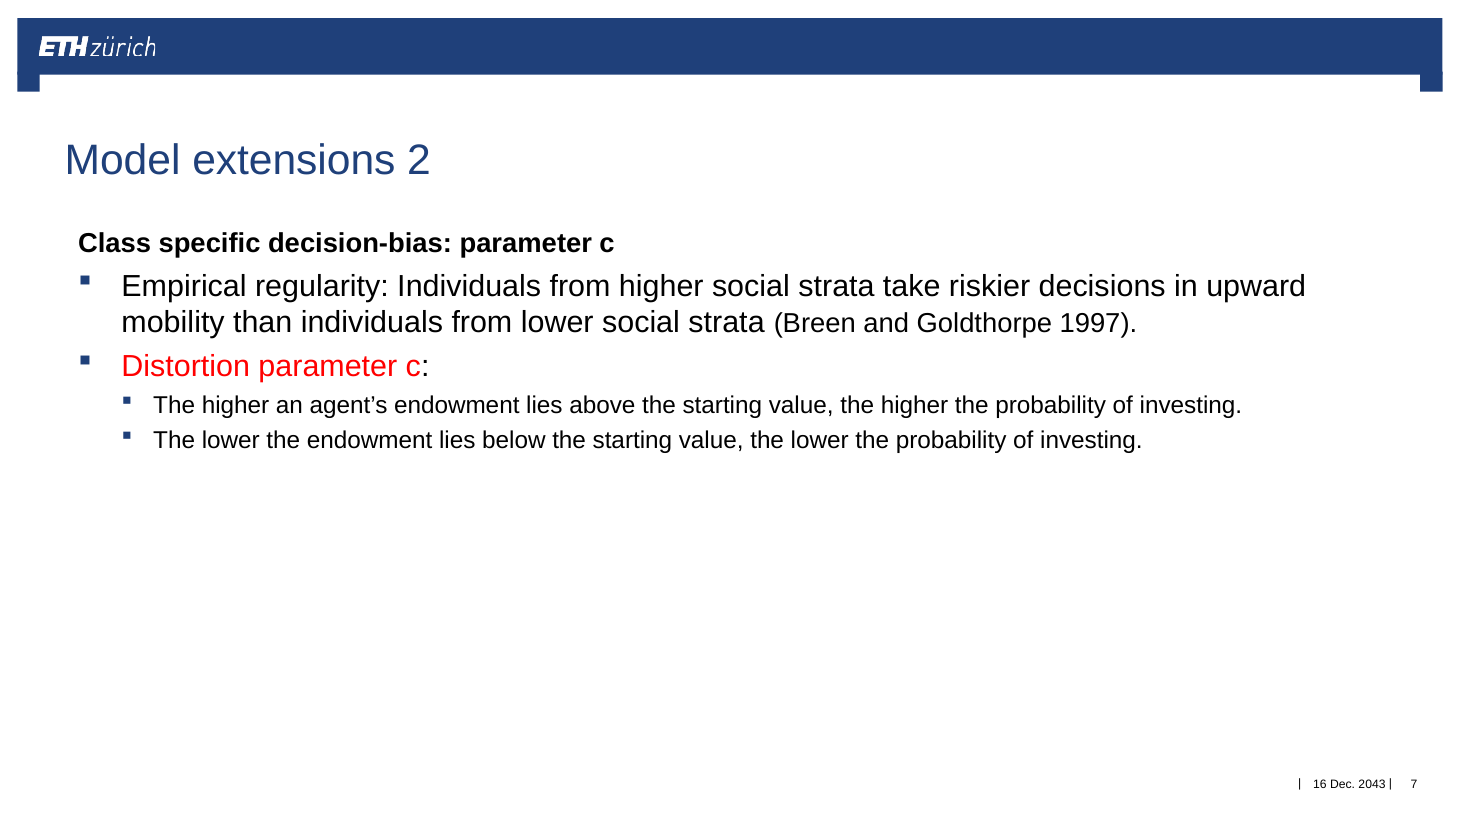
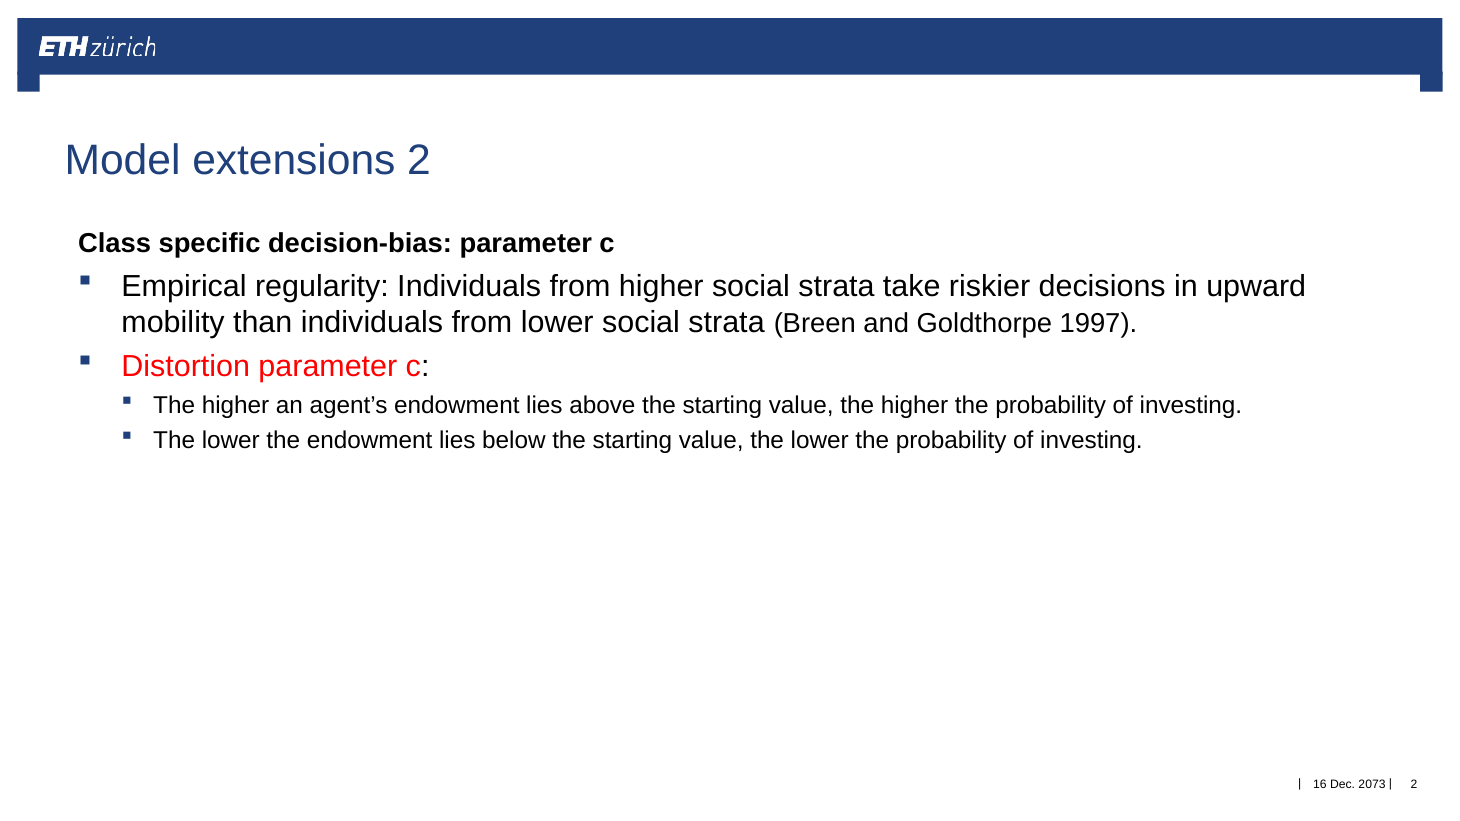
7 at (1414, 785): 7 -> 2
2043: 2043 -> 2073
